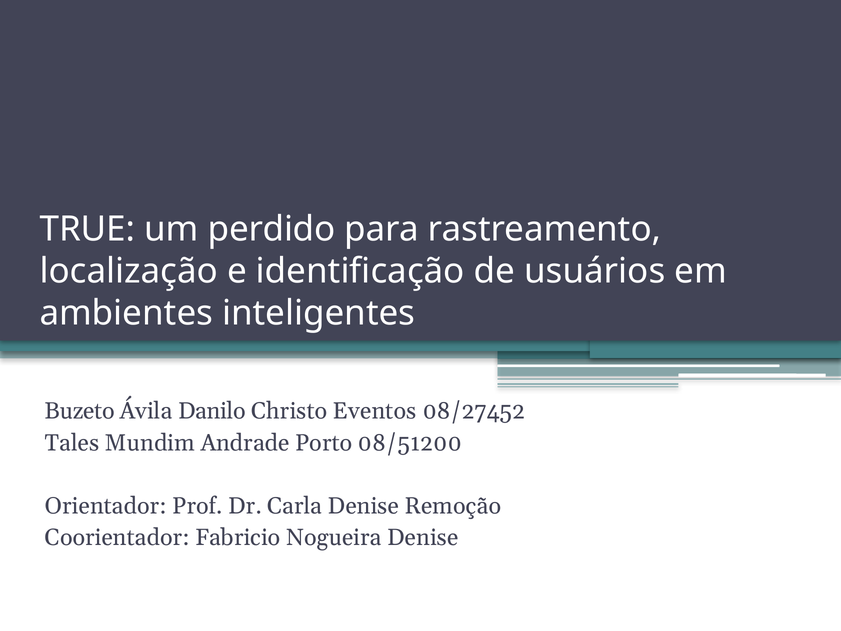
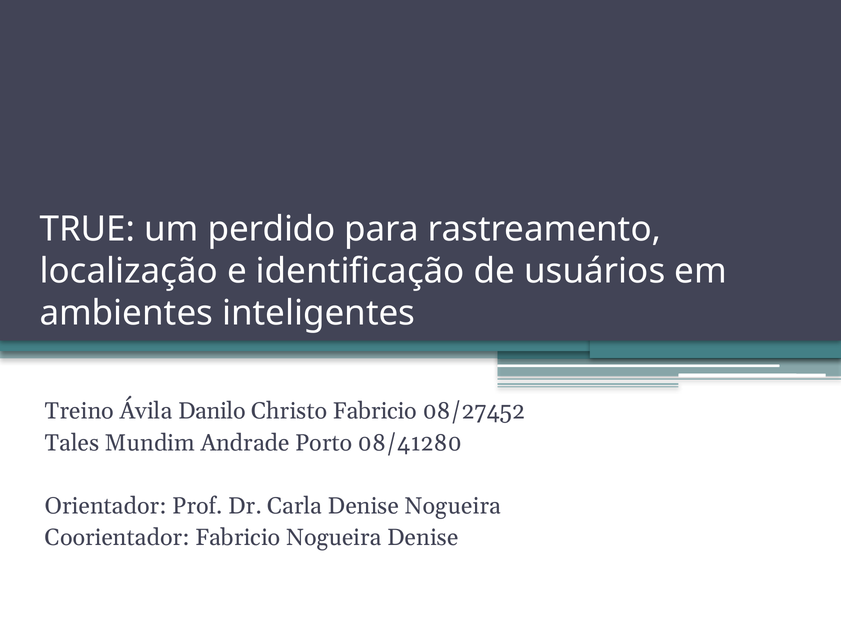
Buzeto: Buzeto -> Treino
Christo Eventos: Eventos -> Fabricio
08/51200: 08/51200 -> 08/41280
Denise Remoção: Remoção -> Nogueira
